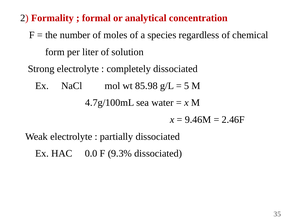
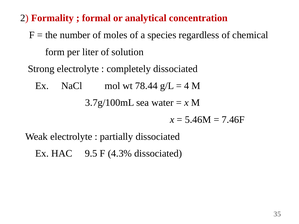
85.98: 85.98 -> 78.44
5: 5 -> 4
4.7g/100mL: 4.7g/100mL -> 3.7g/100mL
9.46M: 9.46M -> 5.46M
2.46F: 2.46F -> 7.46F
0.0: 0.0 -> 9.5
9.3%: 9.3% -> 4.3%
